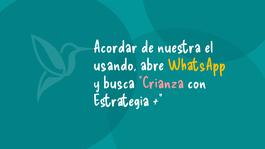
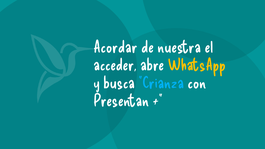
usando: usando -> acceder
Crianza colour: pink -> light blue
Estrategia: Estrategia -> Presentan
